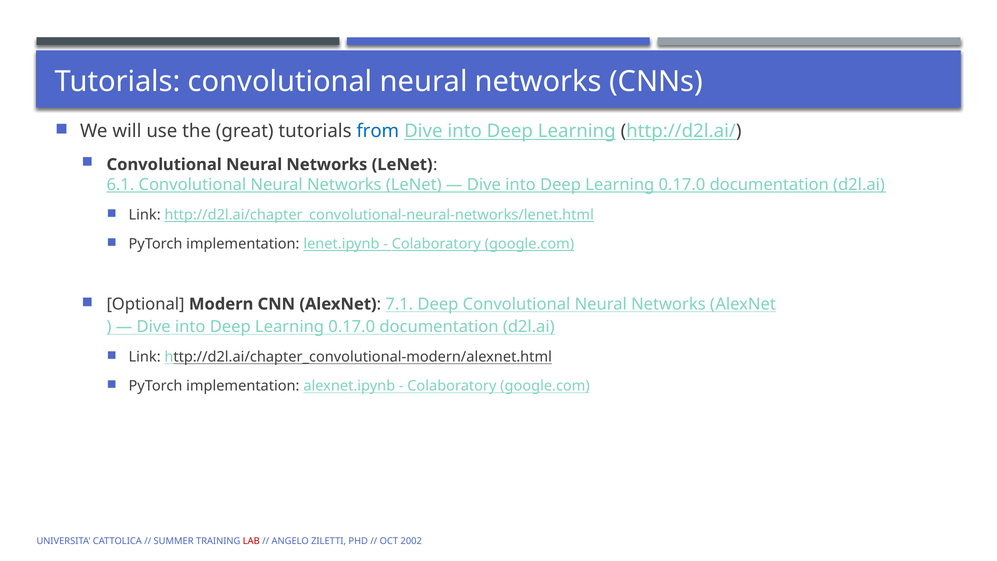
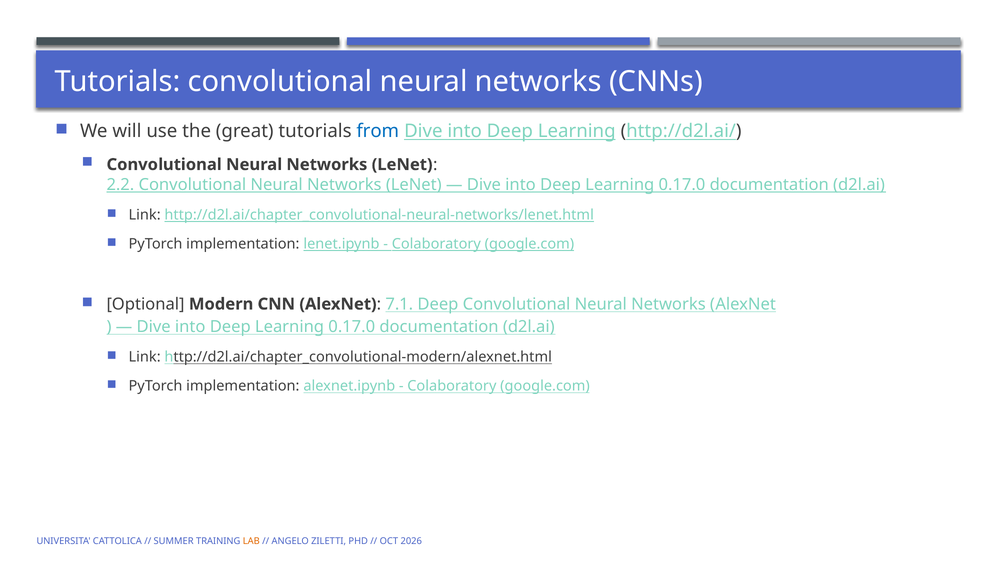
6.1: 6.1 -> 2.2
LAB colour: red -> orange
2002: 2002 -> 2026
